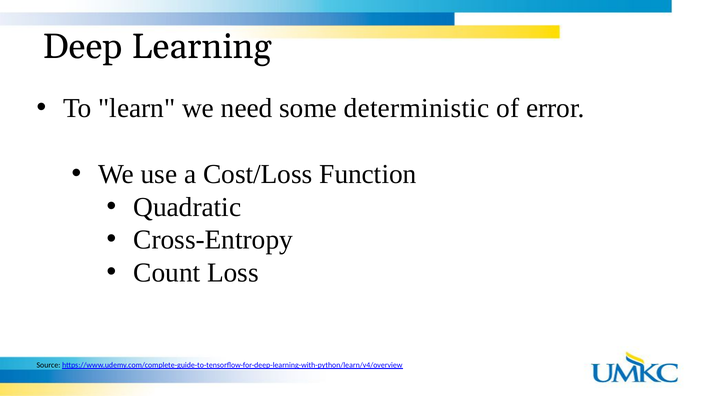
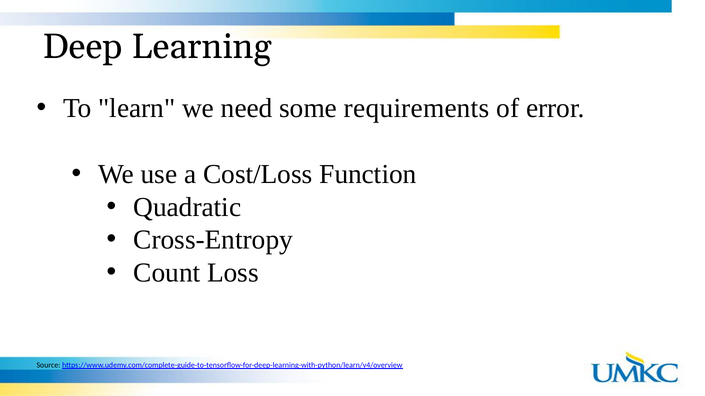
deterministic: deterministic -> requirements
